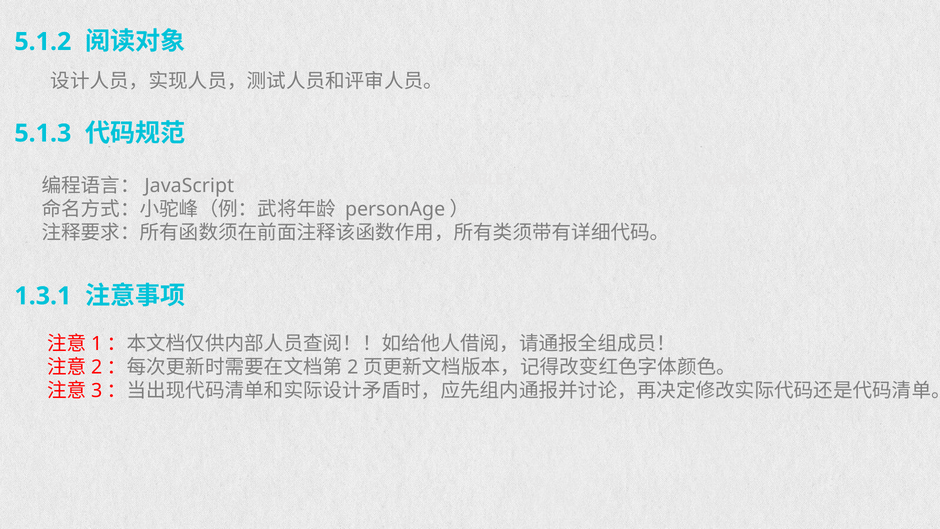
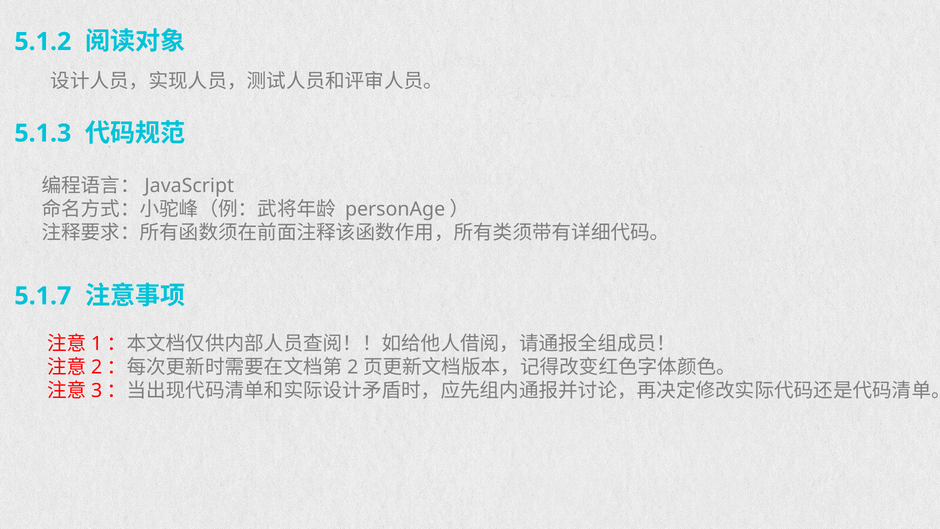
1.3.1: 1.3.1 -> 5.1.7
